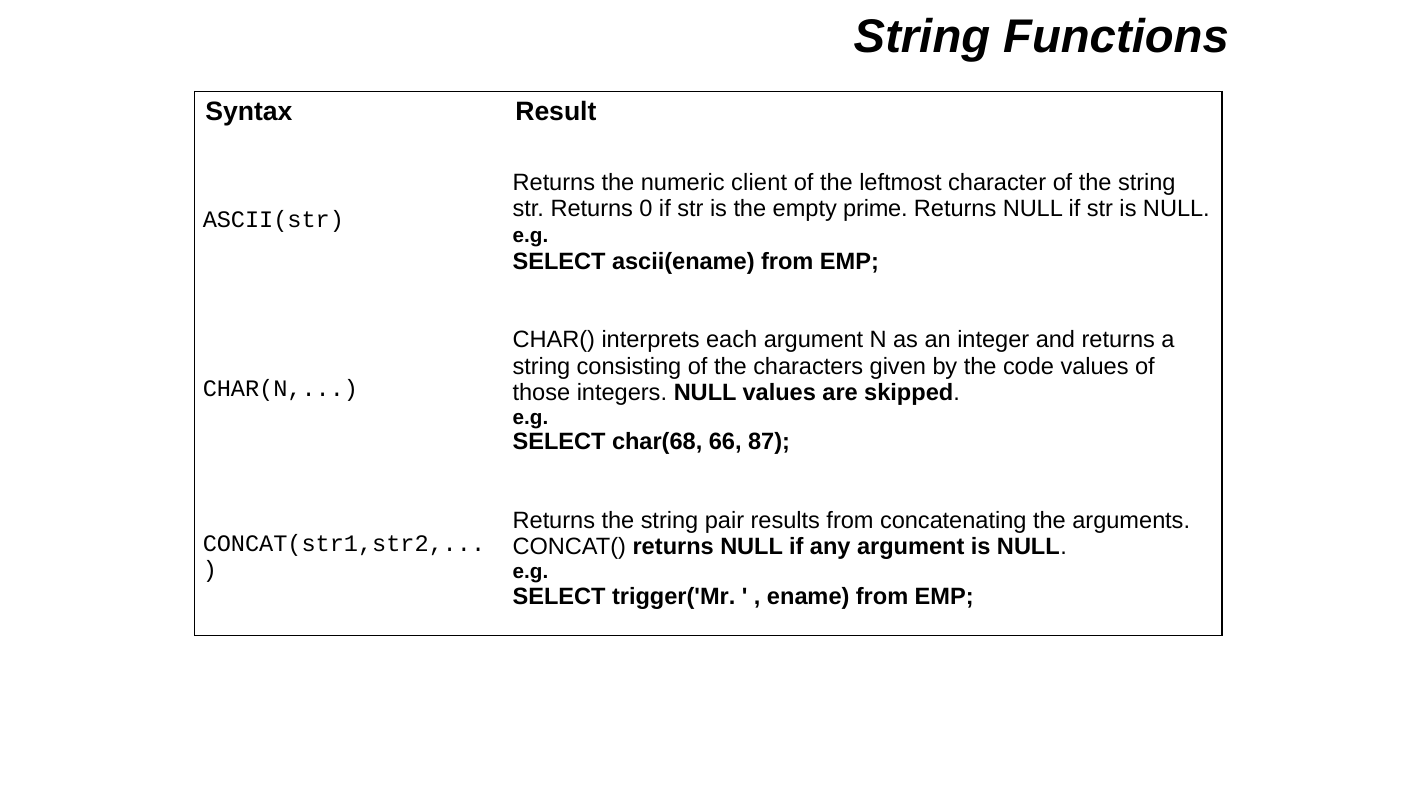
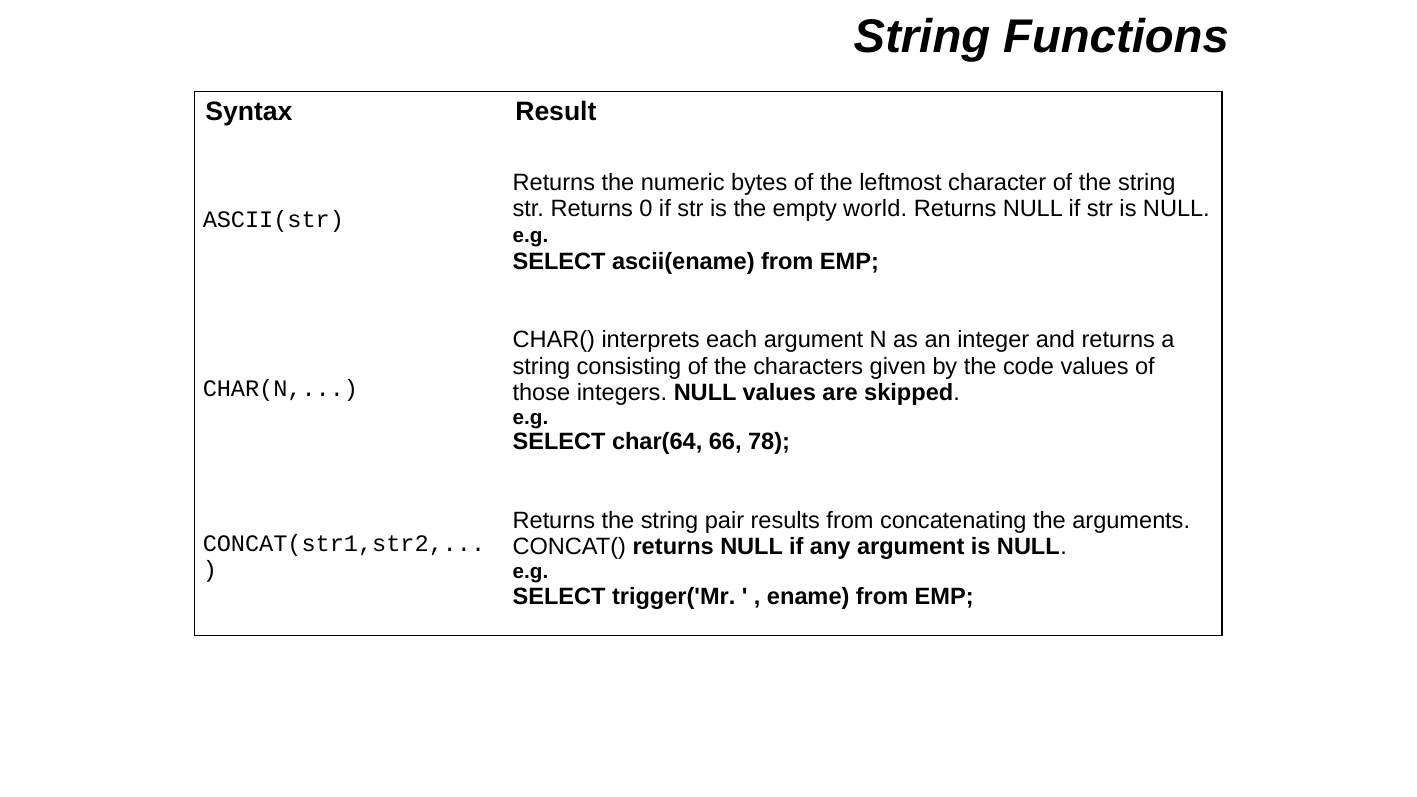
client: client -> bytes
prime: prime -> world
char(68: char(68 -> char(64
87: 87 -> 78
